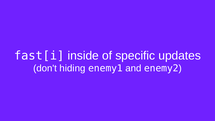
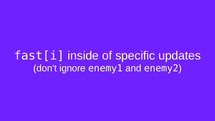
hiding: hiding -> ignore
